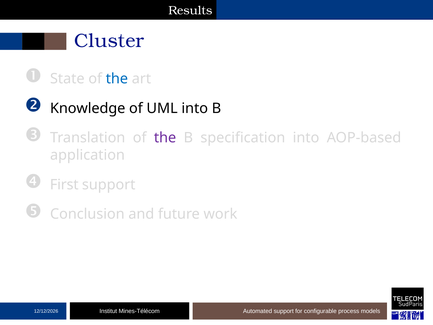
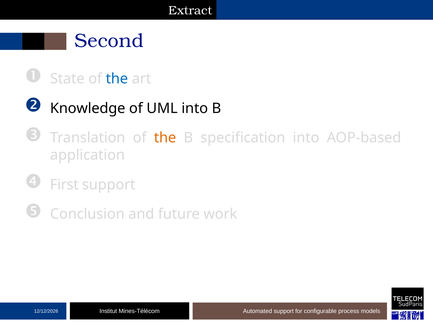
Results: Results -> Extract
Cluster: Cluster -> Second
the at (165, 138) colour: purple -> orange
